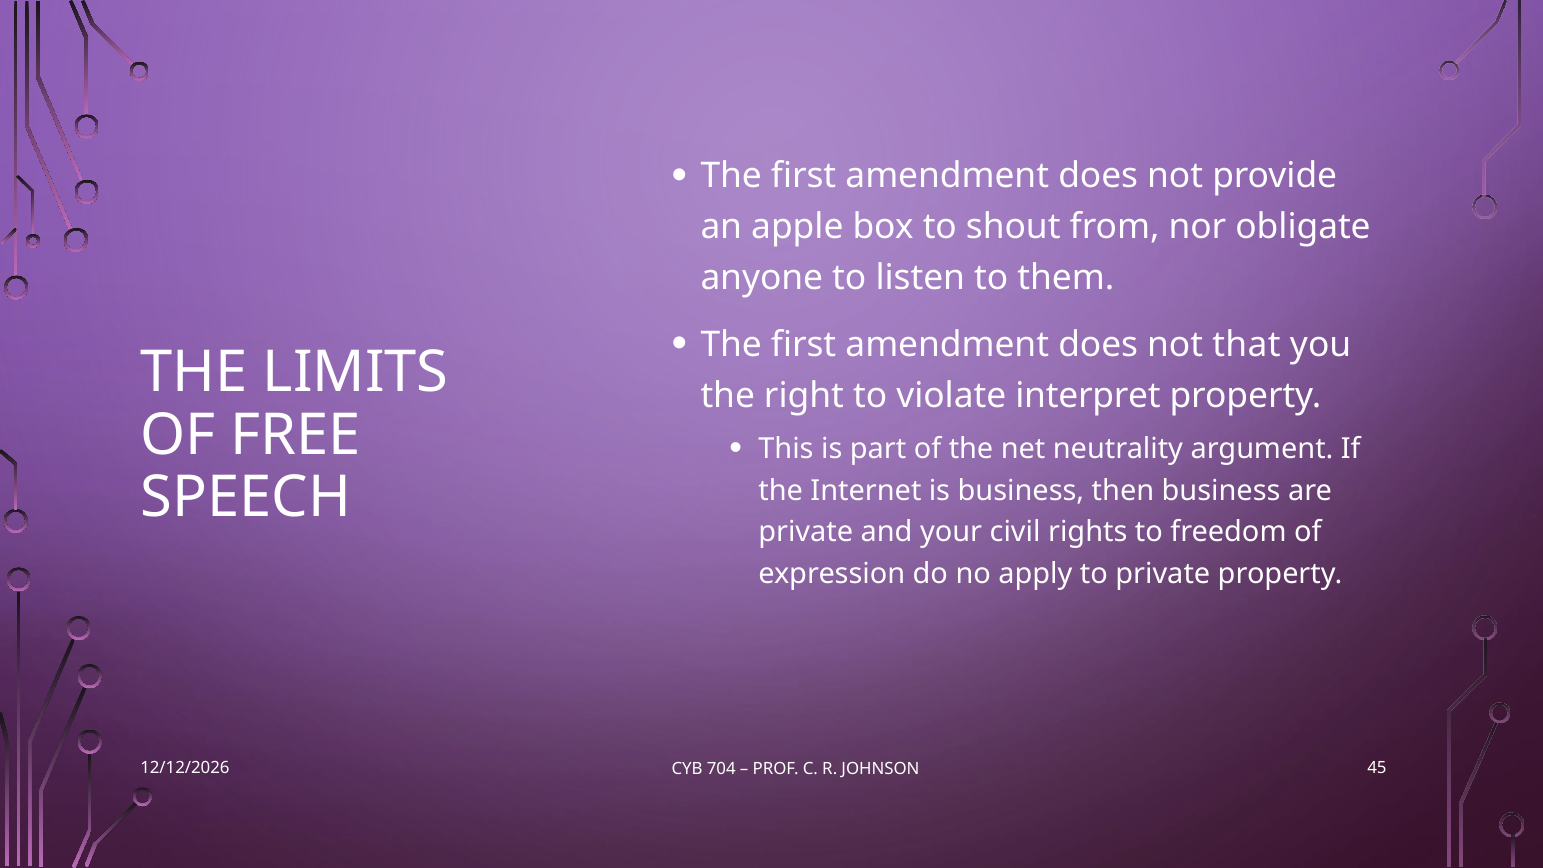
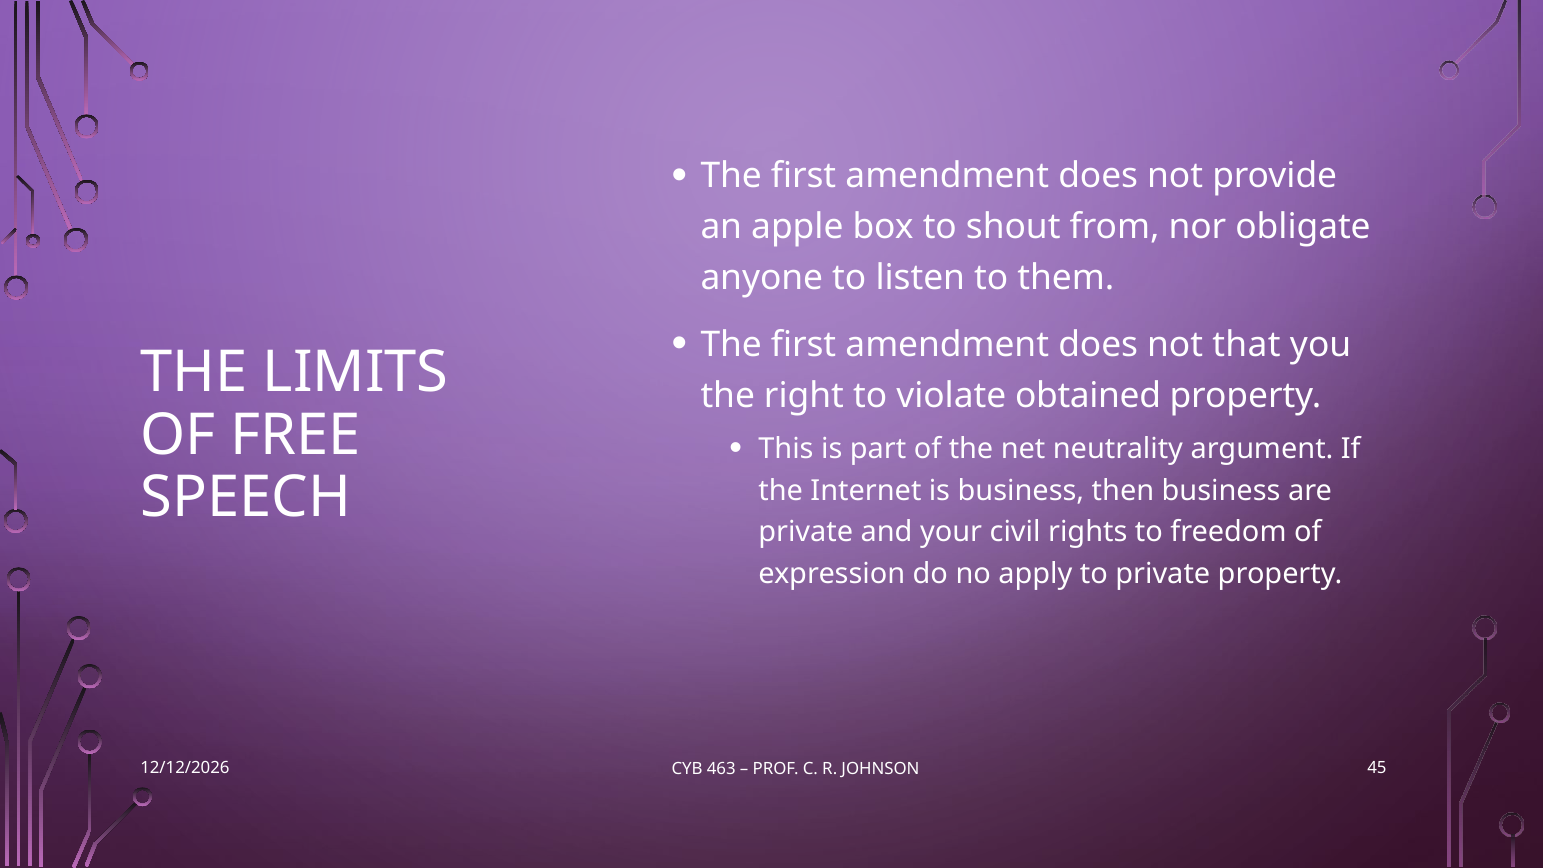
interpret: interpret -> obtained
704: 704 -> 463
